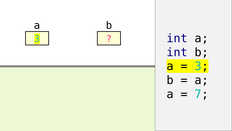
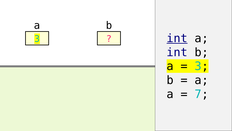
int at (177, 38) underline: none -> present
